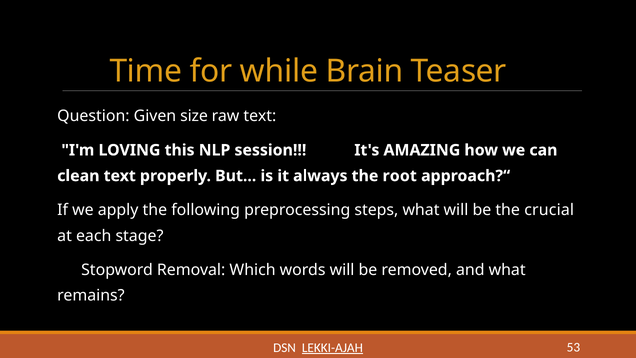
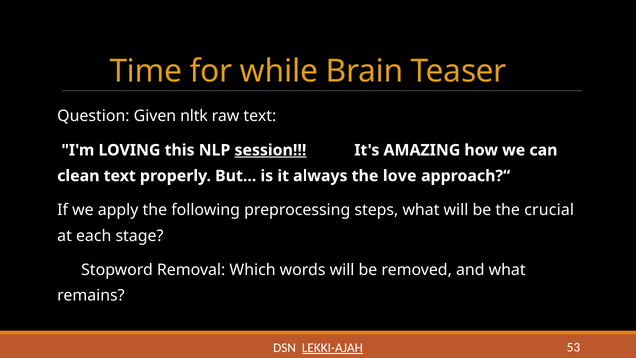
size: size -> nltk
session underline: none -> present
root: root -> love
